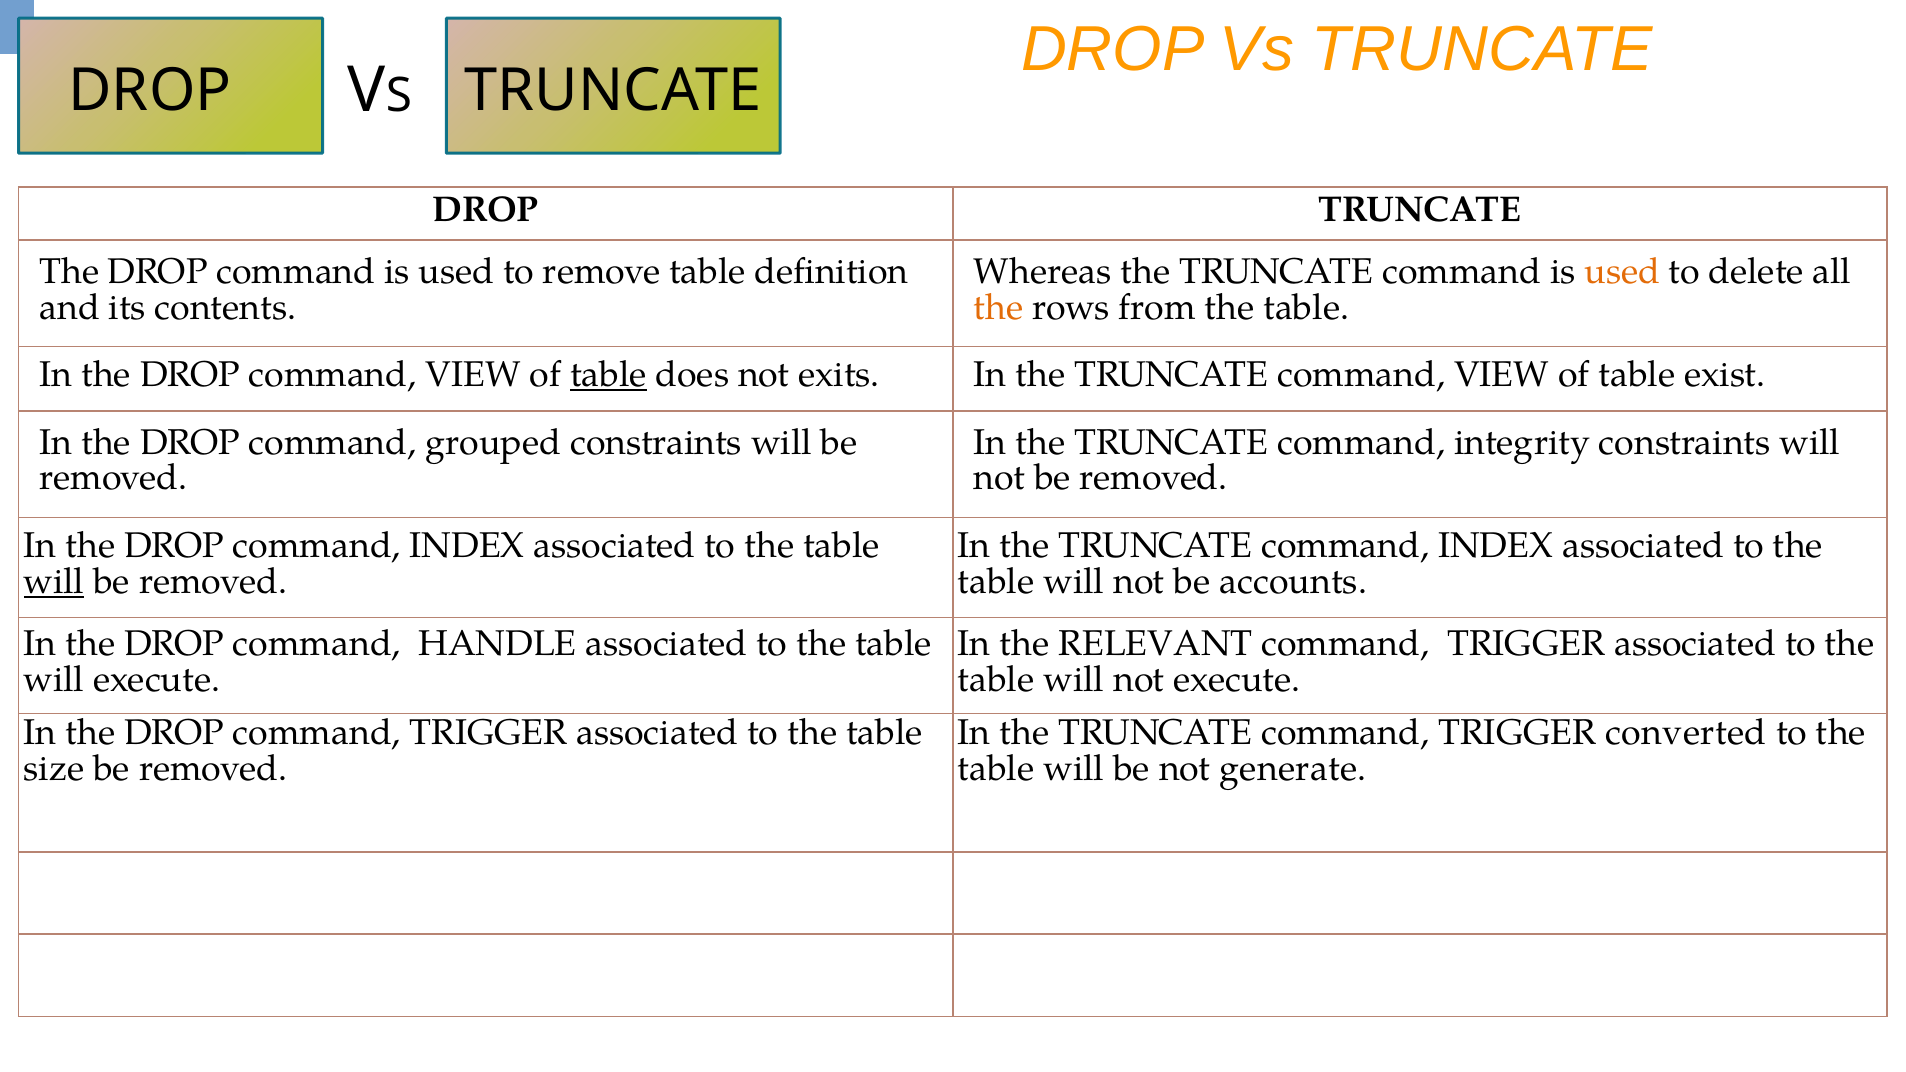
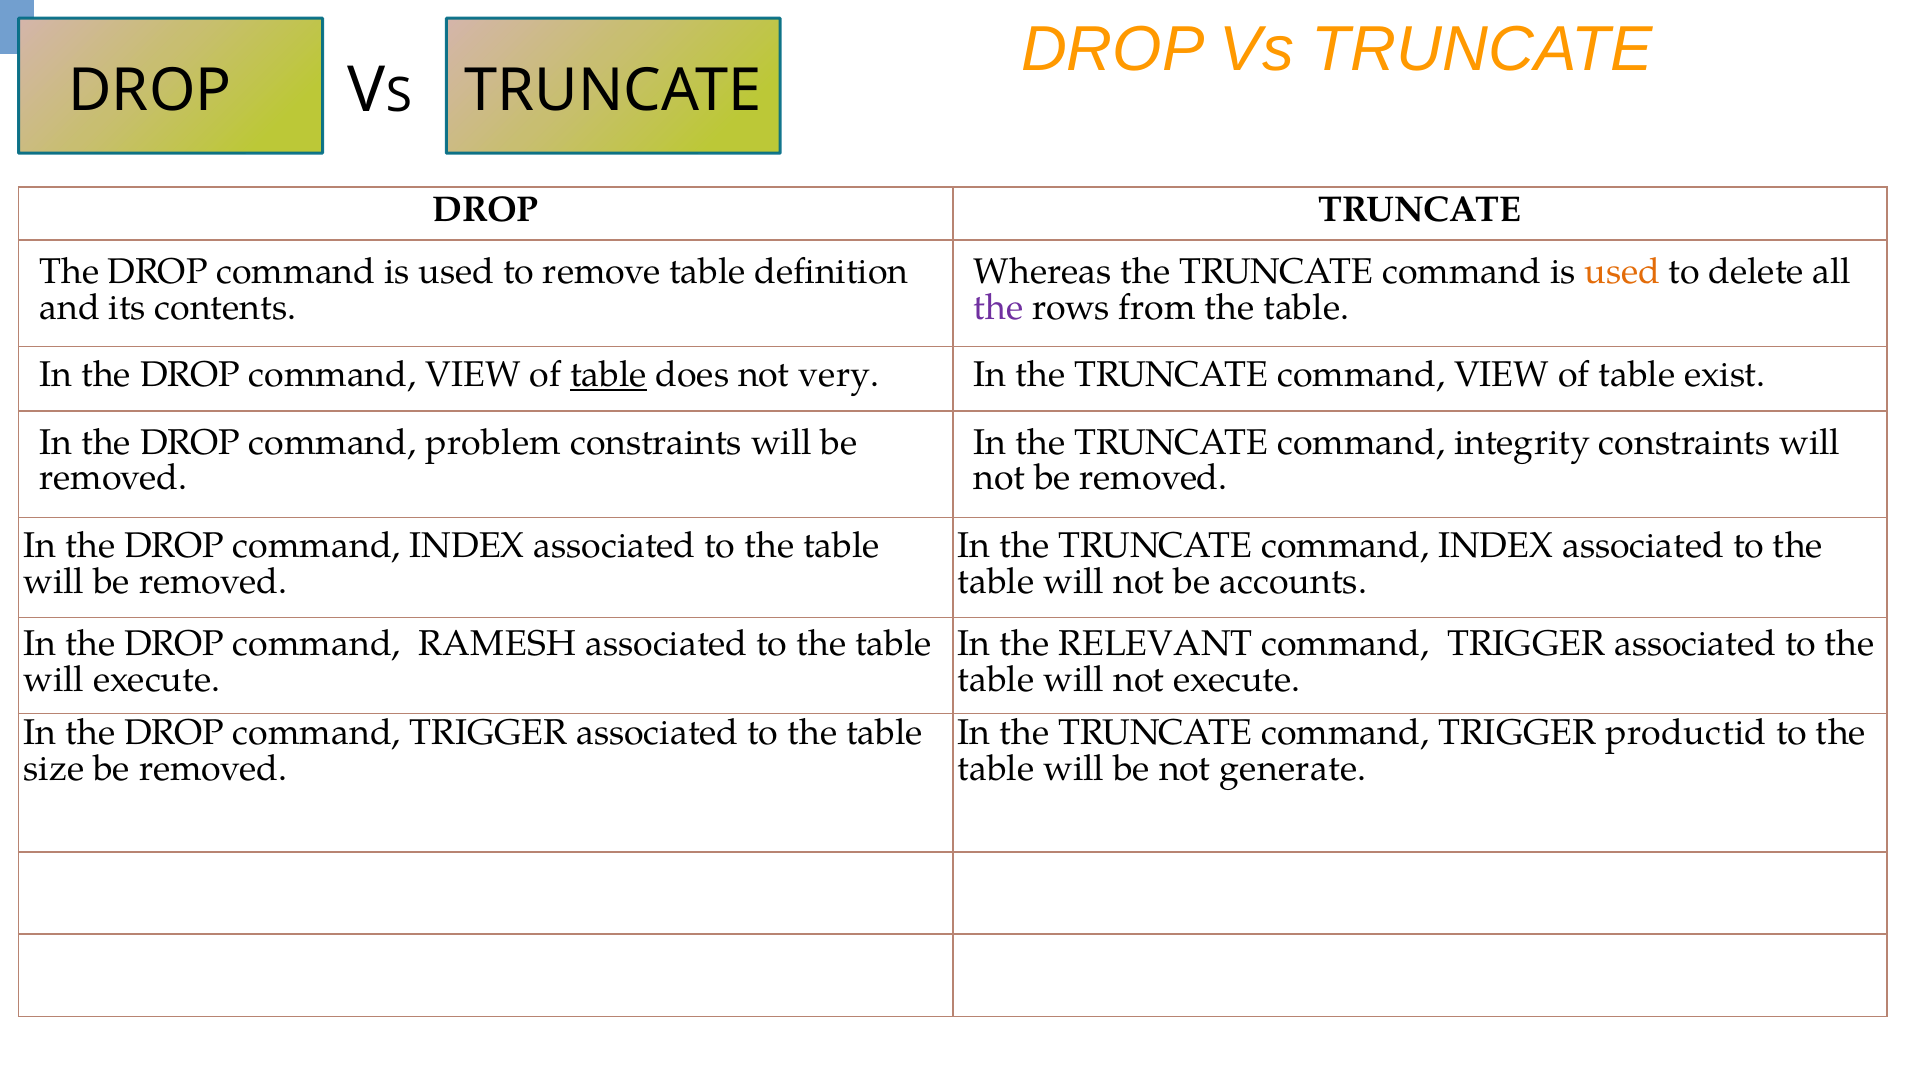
the at (999, 307) colour: orange -> purple
exits: exits -> very
grouped: grouped -> problem
will at (54, 582) underline: present -> none
HANDLE: HANDLE -> RAMESH
converted: converted -> productid
